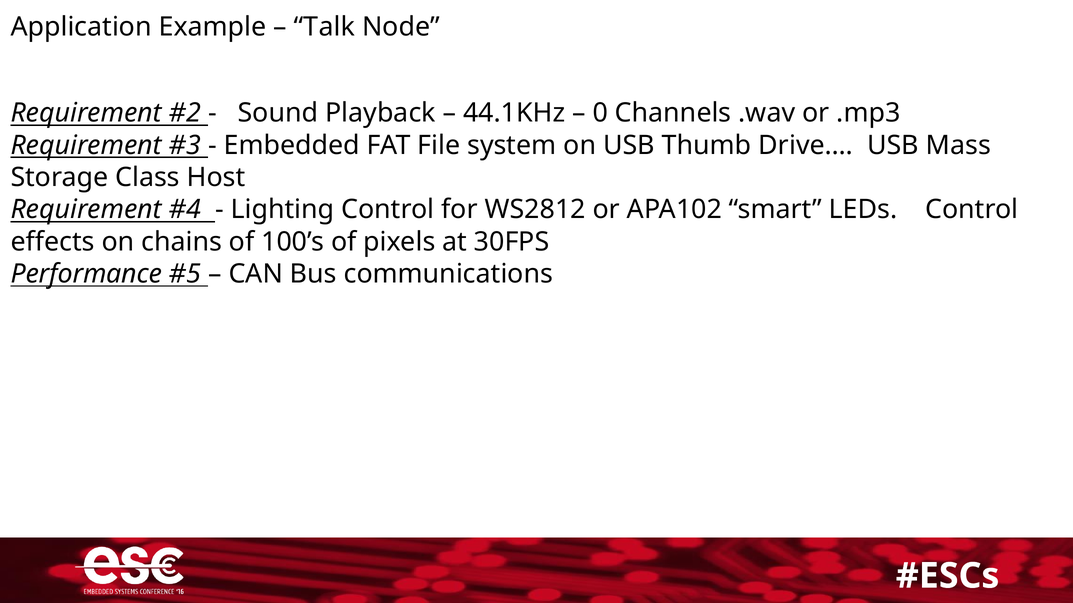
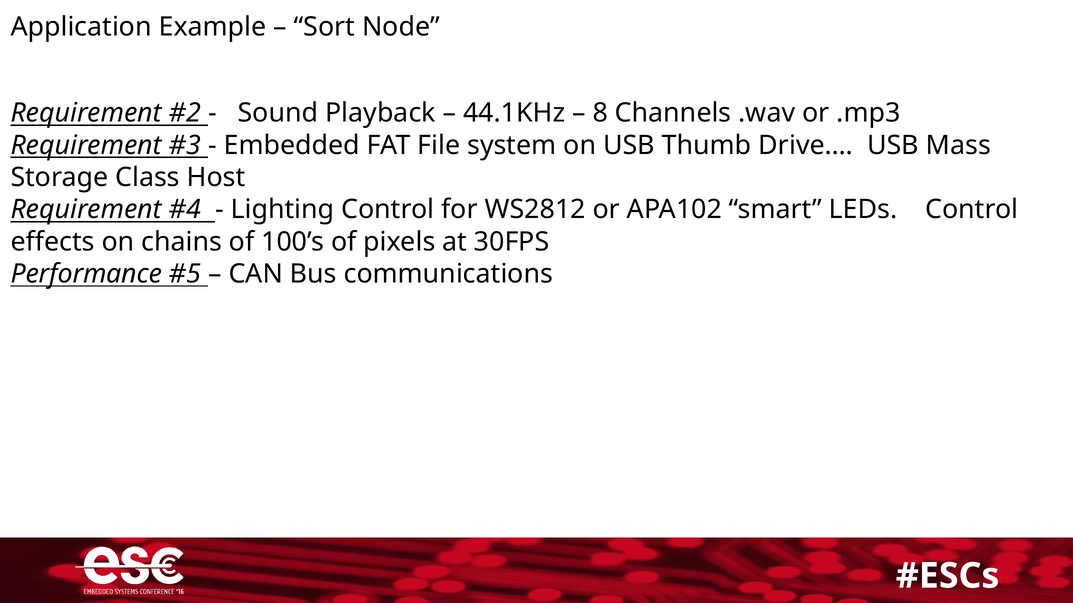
Talk: Talk -> Sort
0: 0 -> 8
